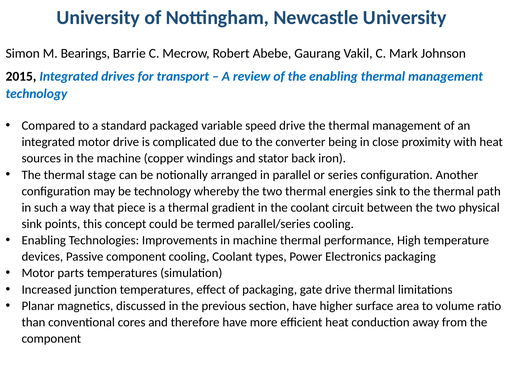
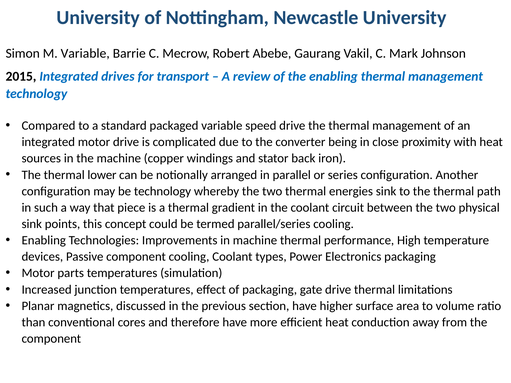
M Bearings: Bearings -> Variable
stage: stage -> lower
